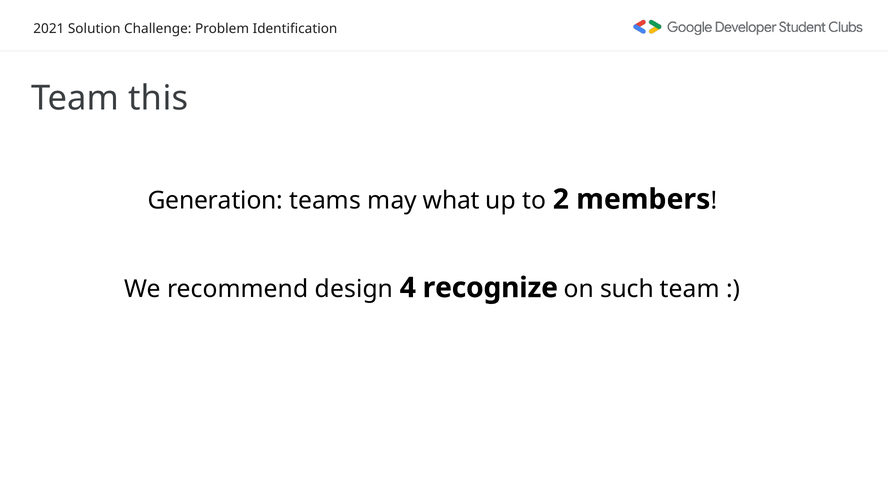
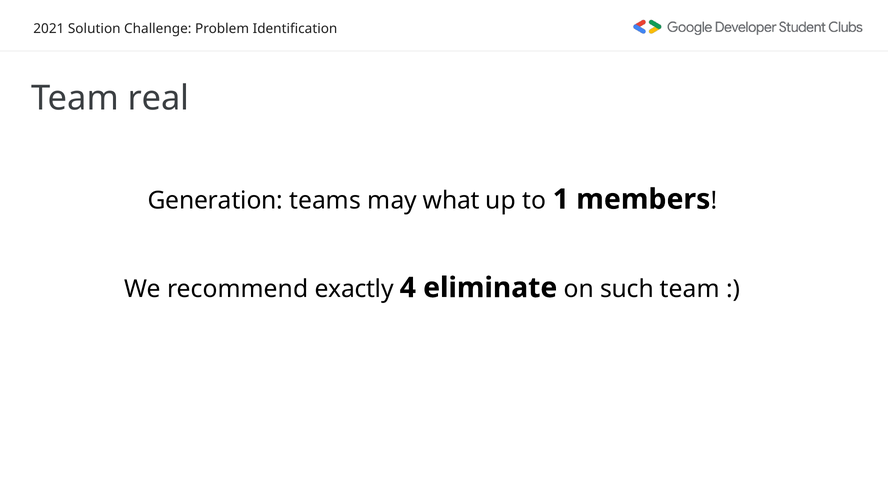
this: this -> real
2: 2 -> 1
design: design -> exactly
recognize: recognize -> eliminate
